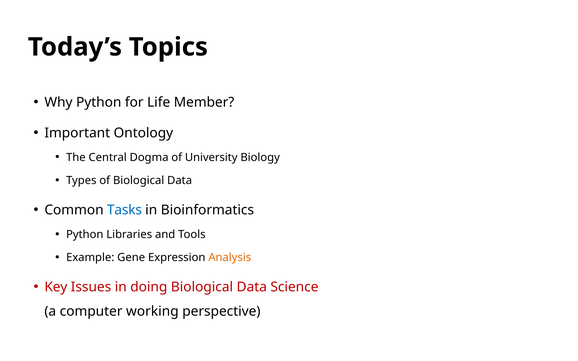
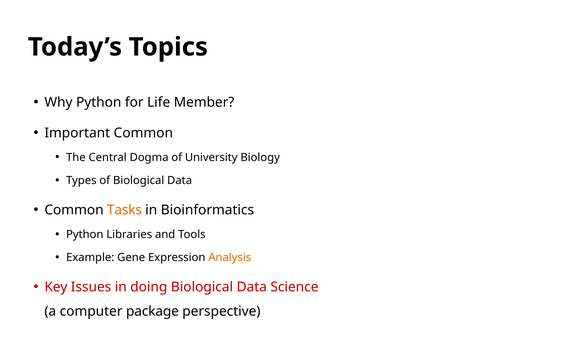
Important Ontology: Ontology -> Common
Tasks colour: blue -> orange
working: working -> package
